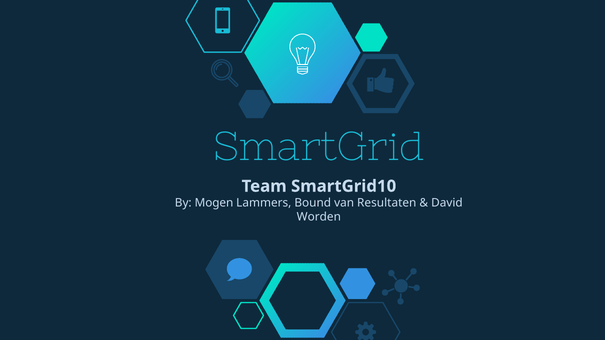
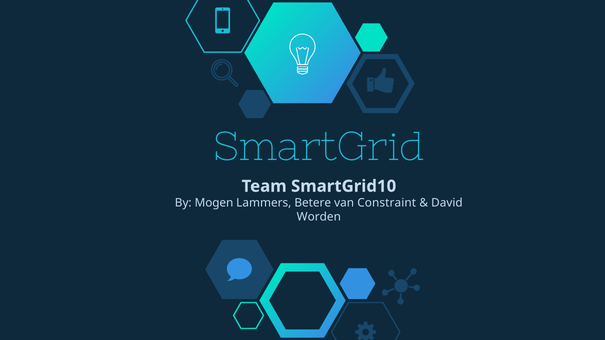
Bound: Bound -> Betere
Resultaten: Resultaten -> Constraint
